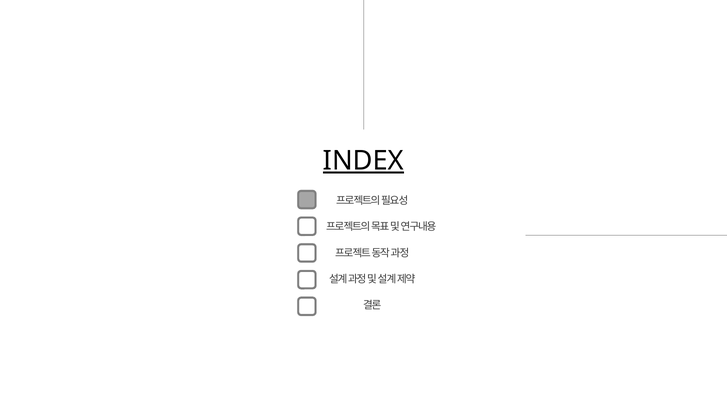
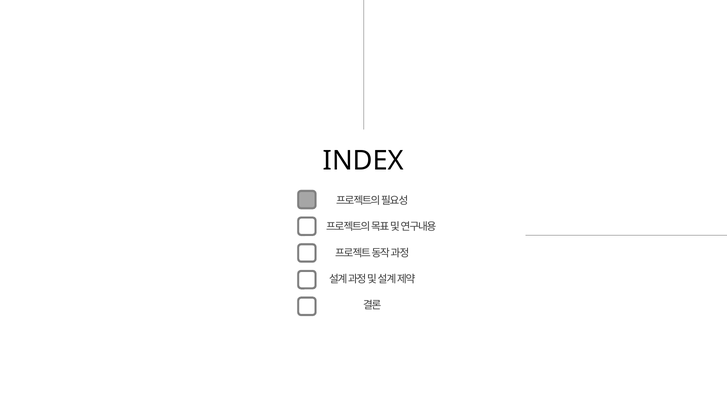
INDEX underline: present -> none
